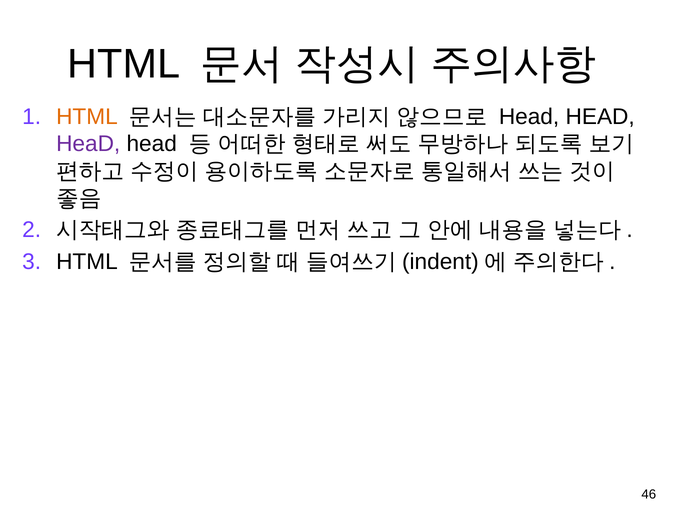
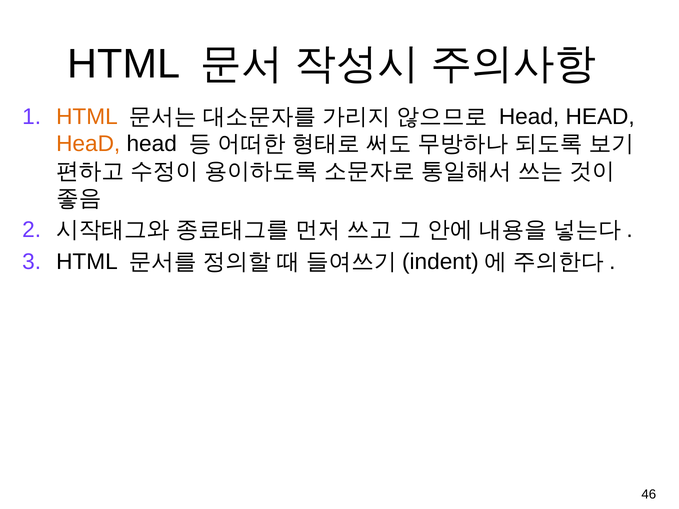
HeaD at (88, 144) colour: purple -> orange
